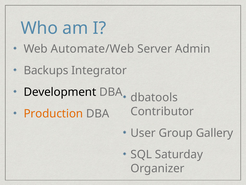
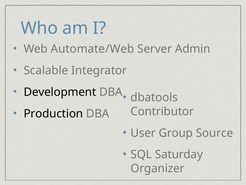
Backups: Backups -> Scalable
Production colour: orange -> black
Gallery: Gallery -> Source
